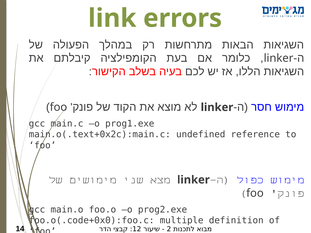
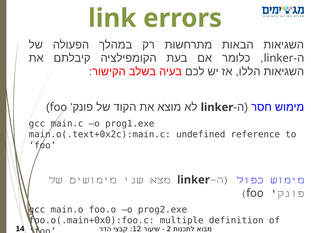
foo.o(.code+0x0):foo.c: foo.o(.code+0x0):foo.c -> foo.o(.main+0x0):foo.c
